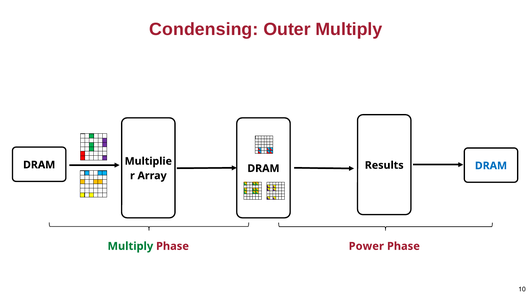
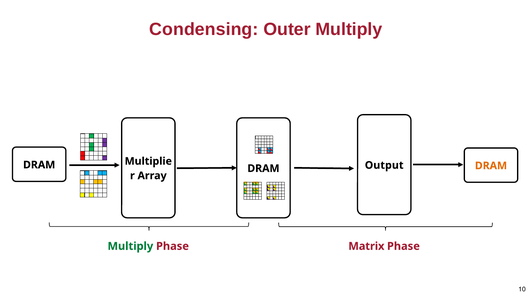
Results: Results -> Output
DRAM at (491, 166) colour: blue -> orange
Power: Power -> Matrix
